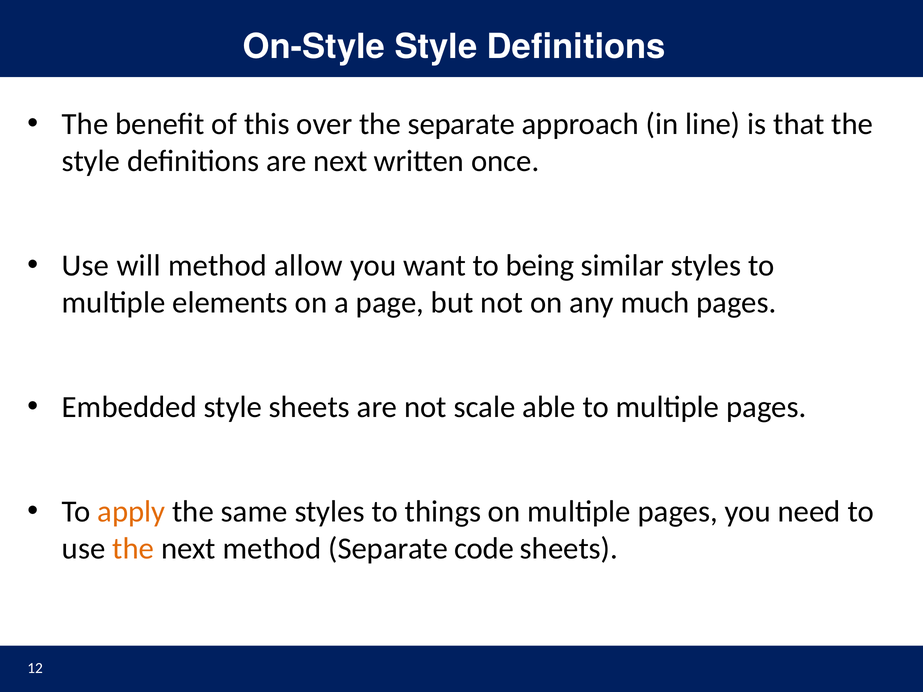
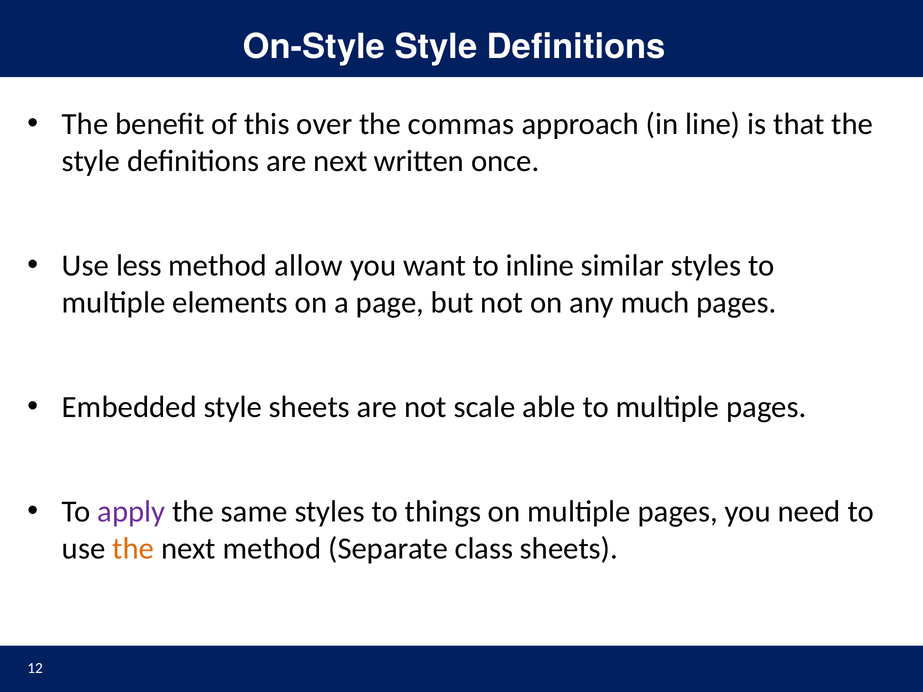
the separate: separate -> commas
will: will -> less
being: being -> inline
apply colour: orange -> purple
code: code -> class
